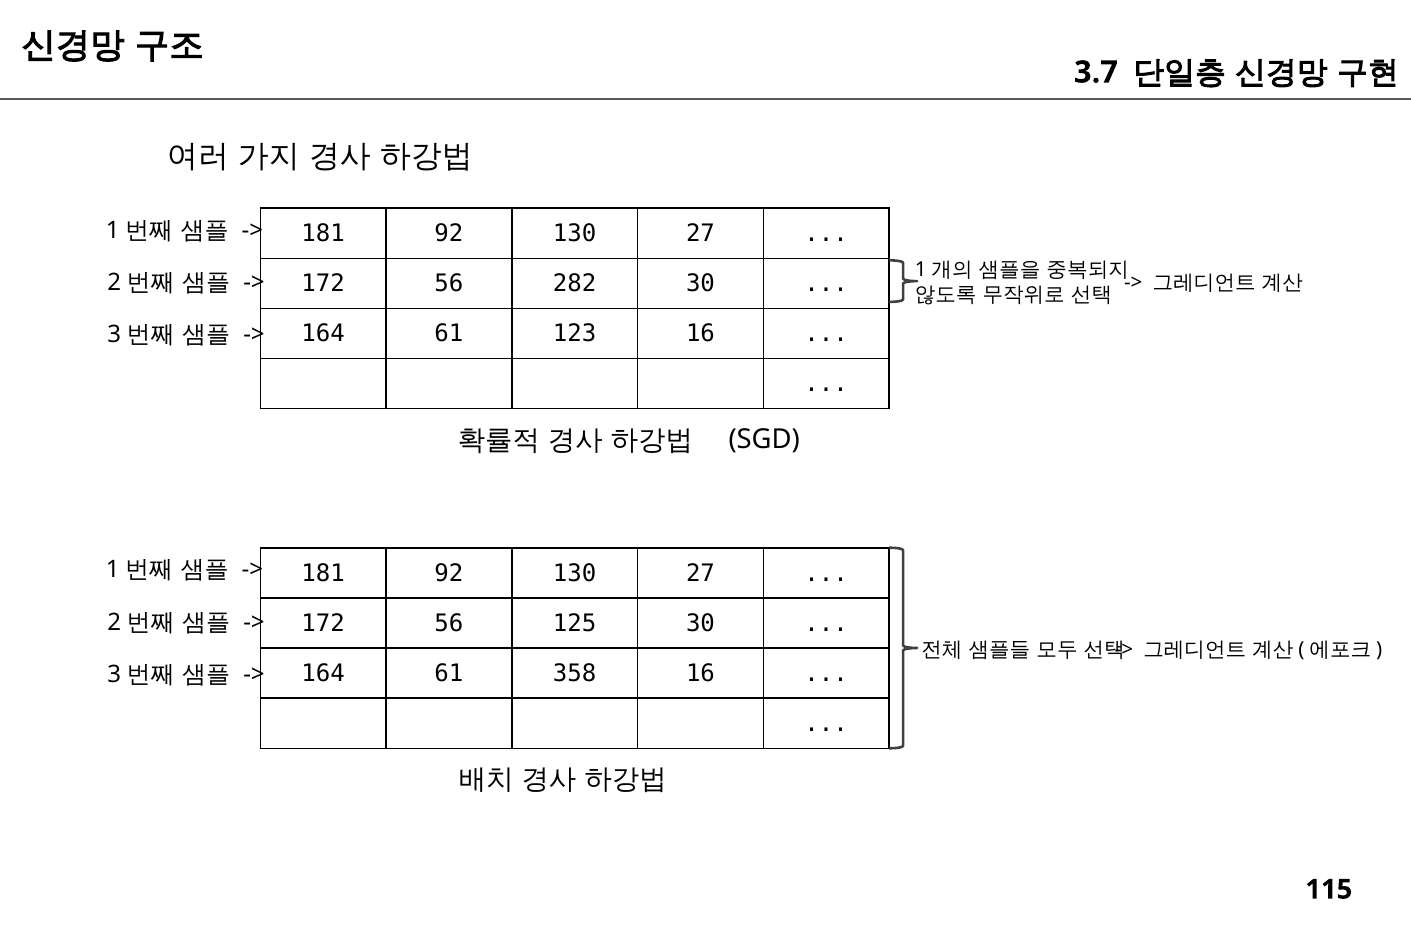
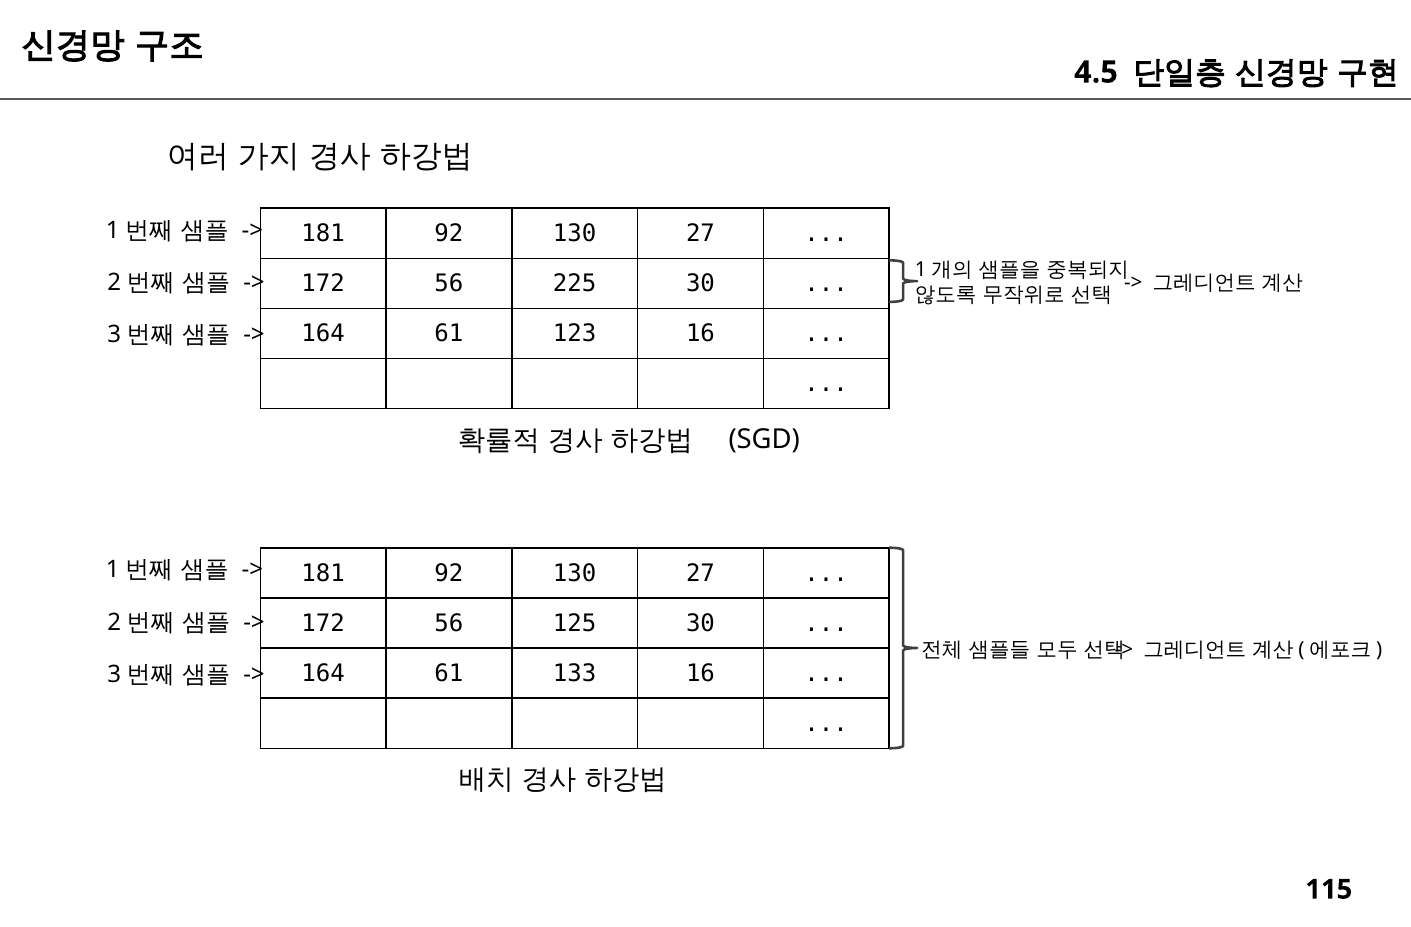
3.7: 3.7 -> 4.5
282: 282 -> 225
358: 358 -> 133
